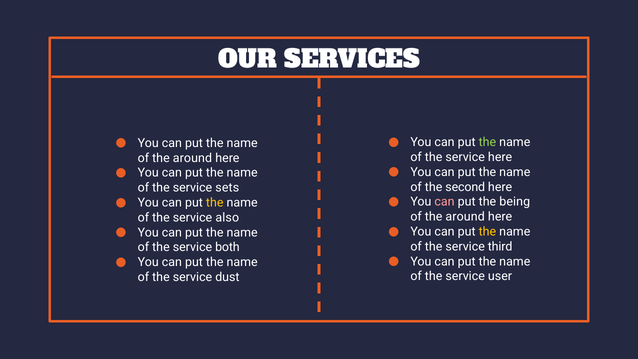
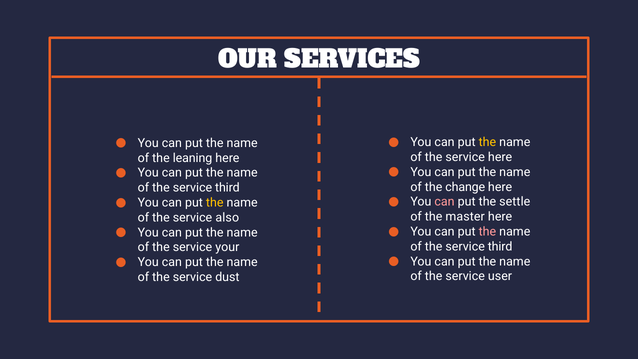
the at (487, 142) colour: light green -> yellow
around at (192, 158): around -> leaning
second: second -> change
sets at (227, 188): sets -> third
being: being -> settle
around at (465, 217): around -> master
the at (487, 232) colour: yellow -> pink
both: both -> your
